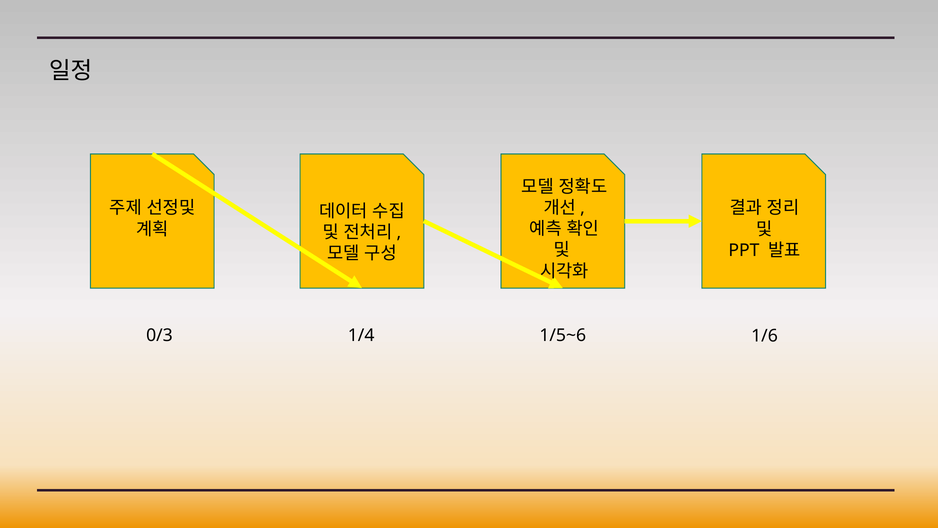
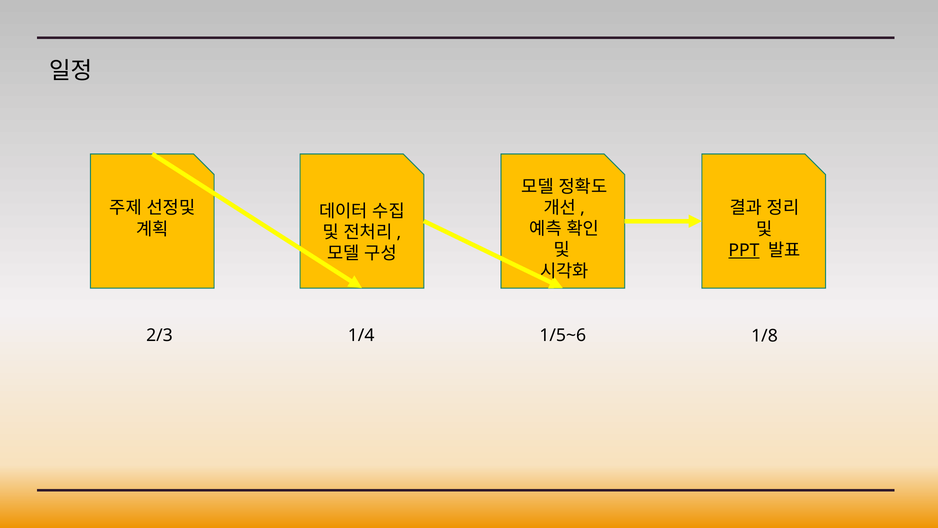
PPT underline: none -> present
0/3: 0/3 -> 2/3
1/6: 1/6 -> 1/8
